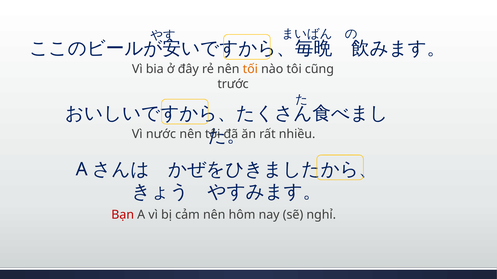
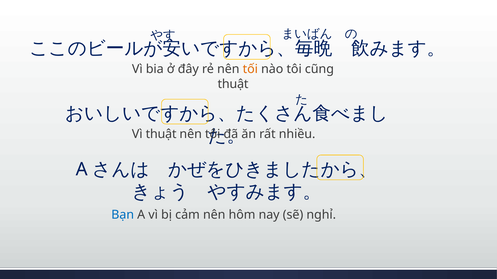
trước at (233, 84): trước -> thuật
Vì nước: nước -> thuật
Bạn colour: red -> blue
